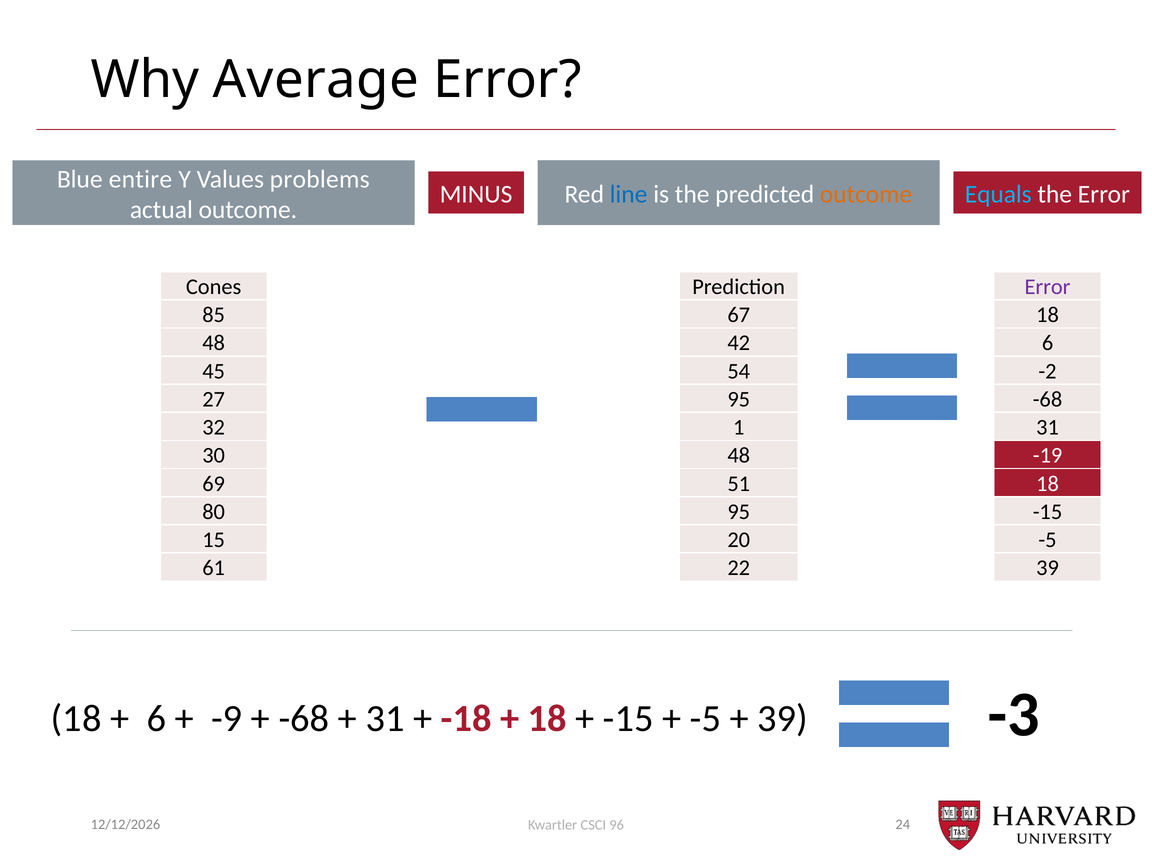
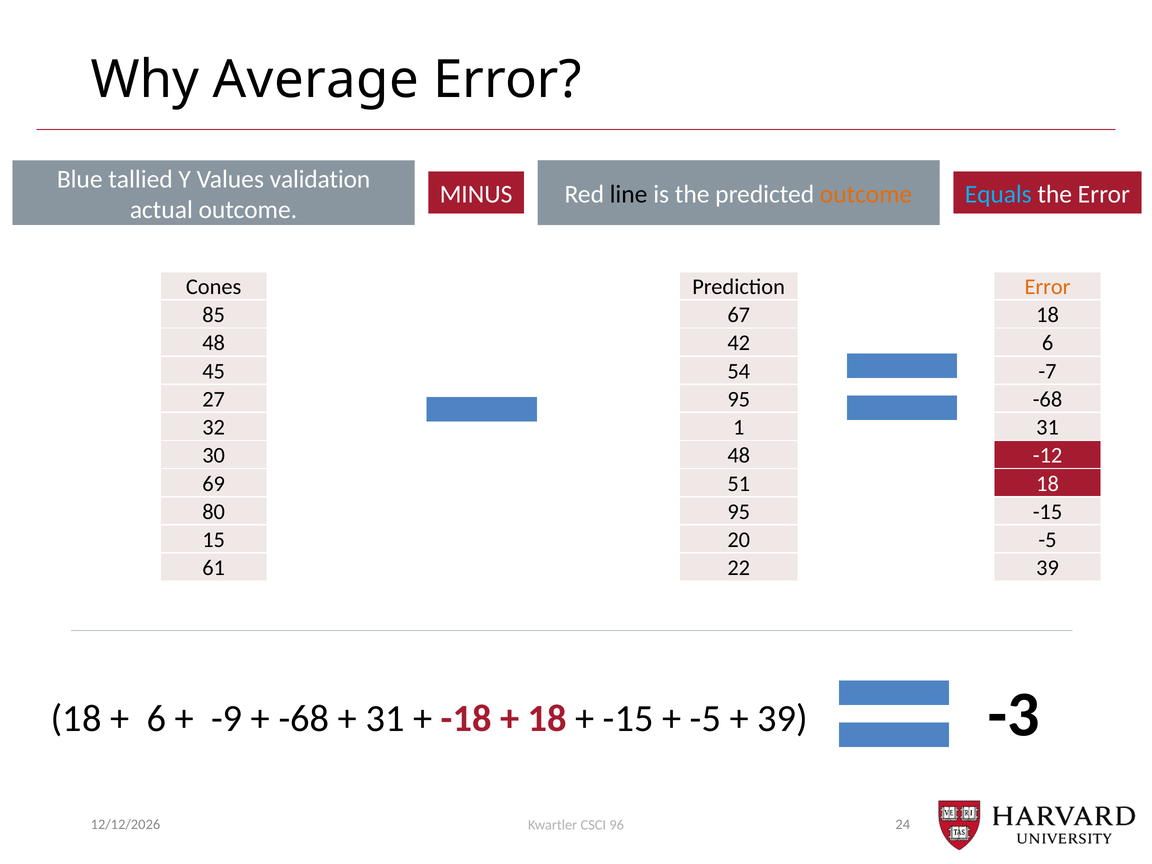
entire: entire -> tallied
problems: problems -> validation
line colour: blue -> black
Error at (1048, 287) colour: purple -> orange
-2: -2 -> -7
-19: -19 -> -12
